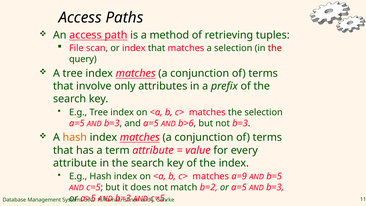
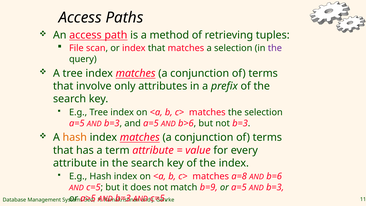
the at (275, 48) colour: red -> purple
a=9: a=9 -> a=8
b=5: b=5 -> b=6
b=2: b=2 -> b=9
